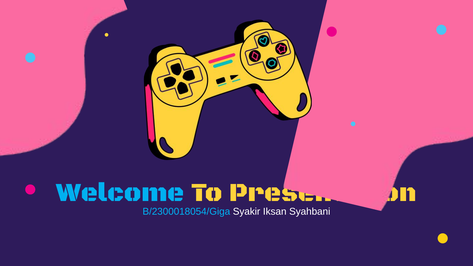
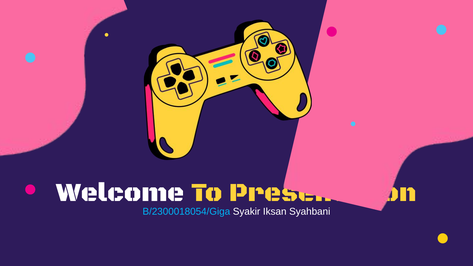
Welcome colour: light blue -> white
